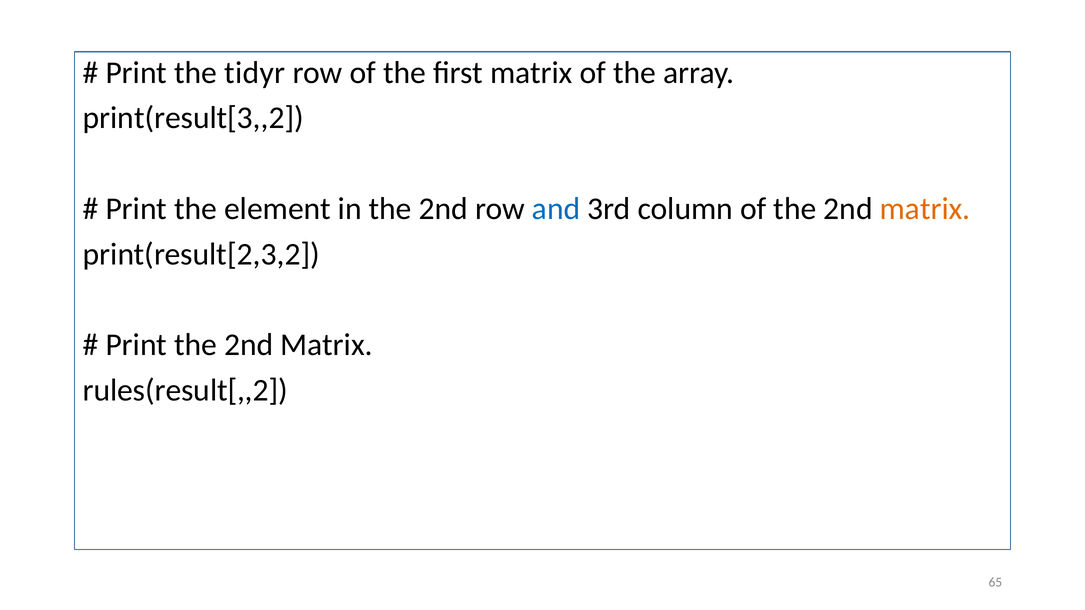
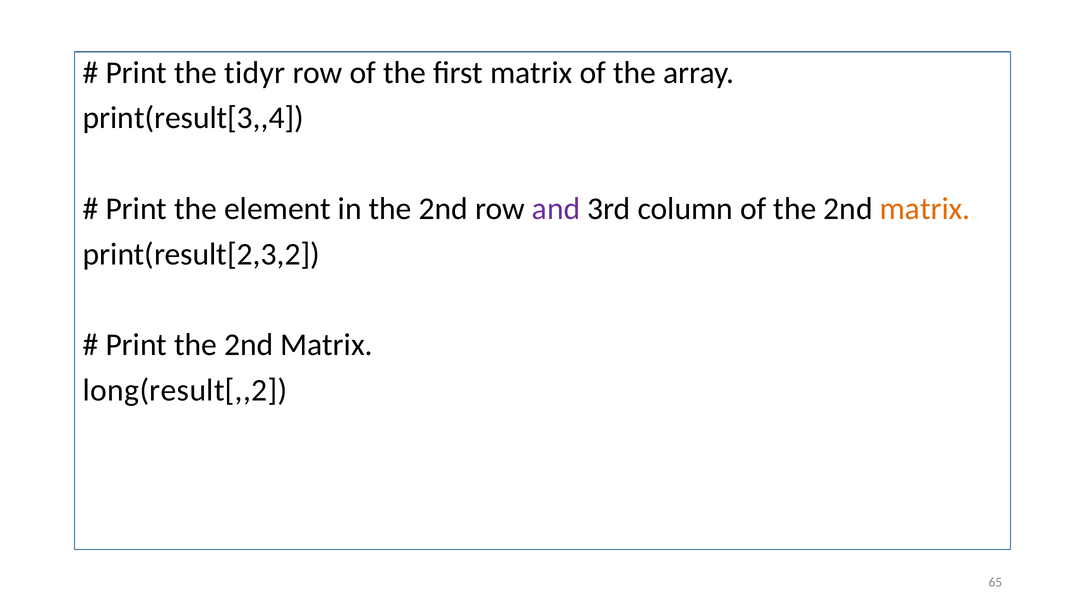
print(result[3,,2: print(result[3,,2 -> print(result[3,,4
and colour: blue -> purple
rules(result[,,2: rules(result[,,2 -> long(result[,,2
